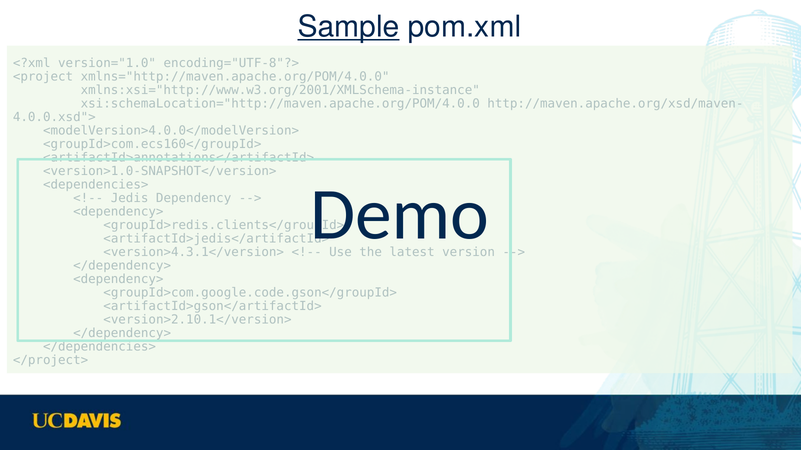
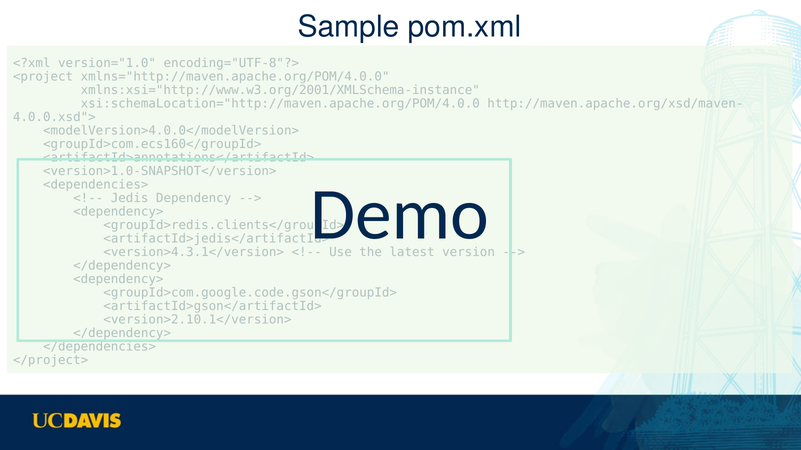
Sample underline: present -> none
